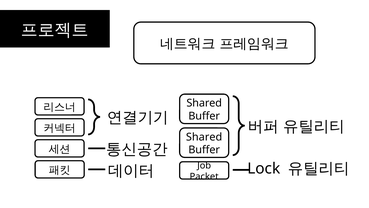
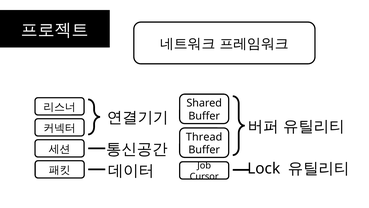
Shared at (204, 137): Shared -> Thread
Packet: Packet -> Cursor
